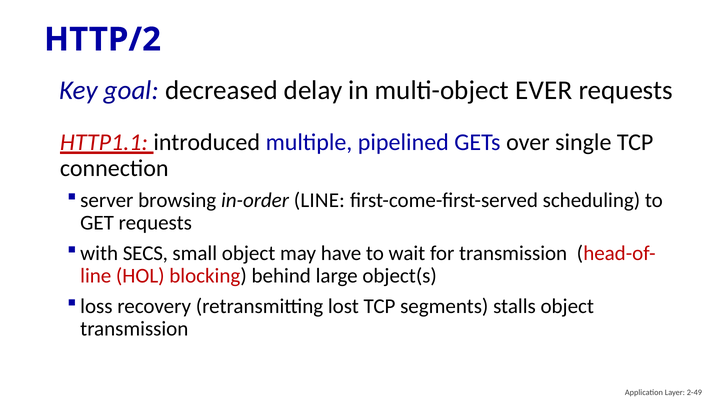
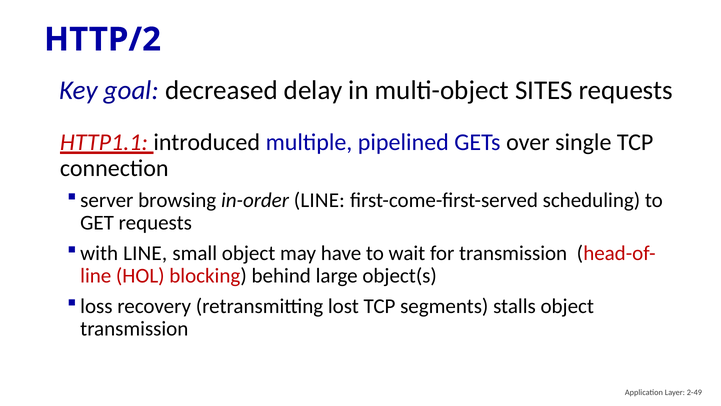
EVER: EVER -> SITES
with SECS: SECS -> LINE
